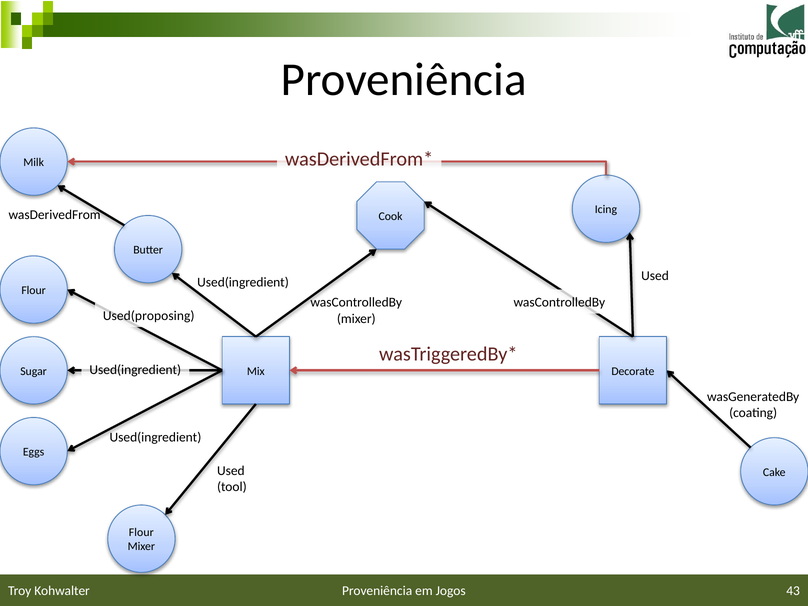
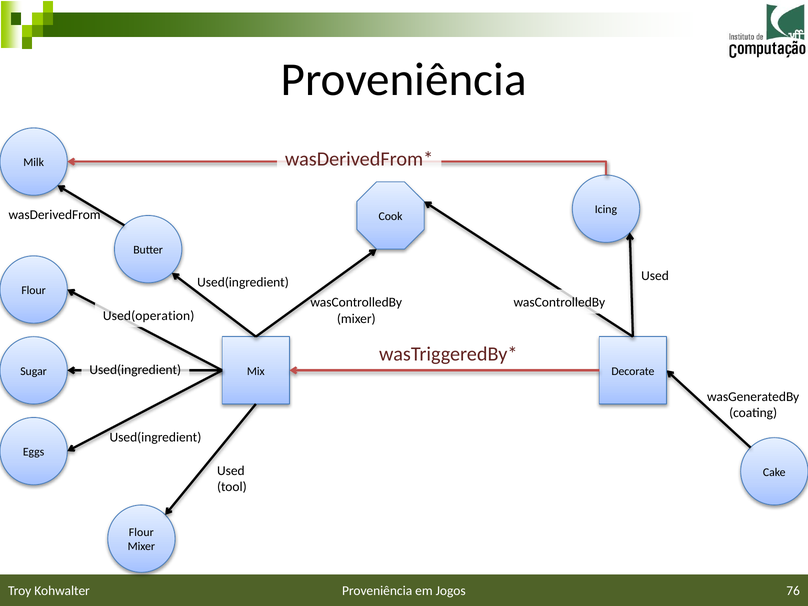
Used(proposing: Used(proposing -> Used(operation
43: 43 -> 76
